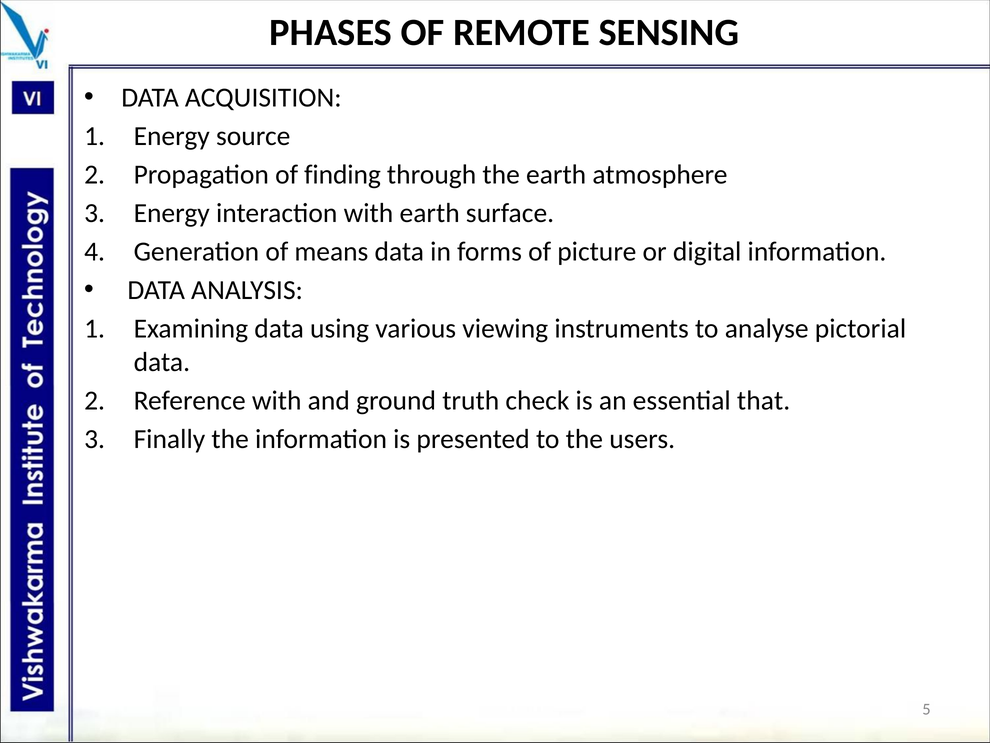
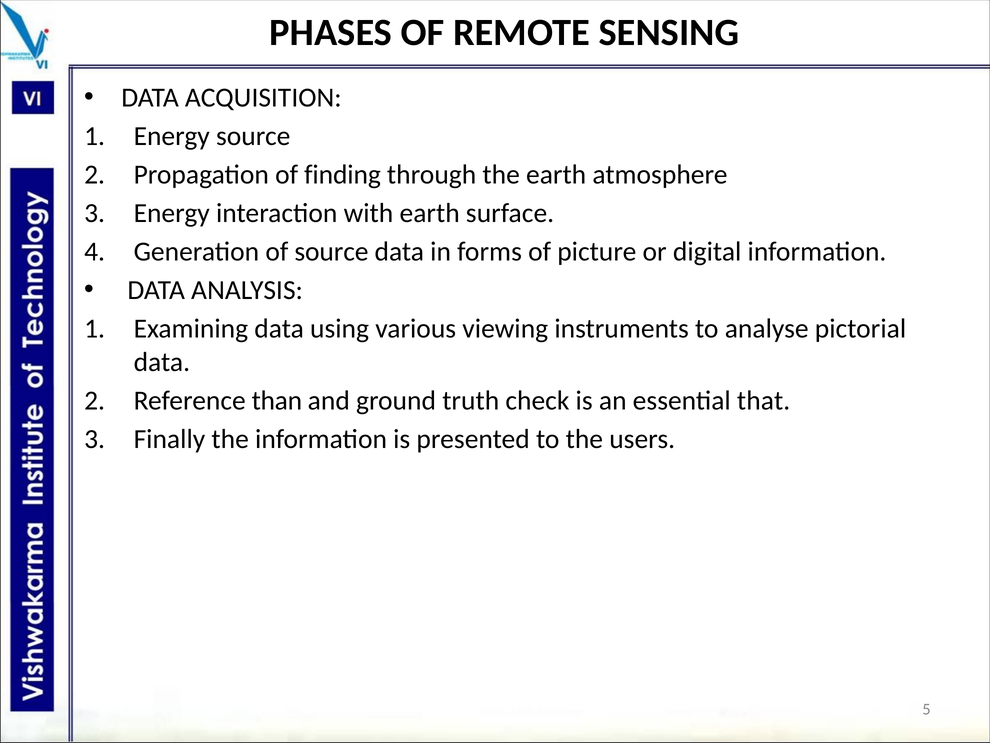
of means: means -> source
Reference with: with -> than
